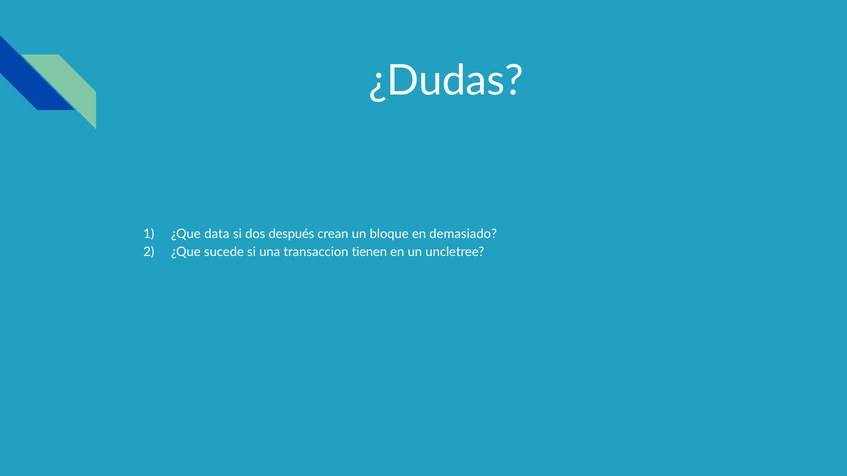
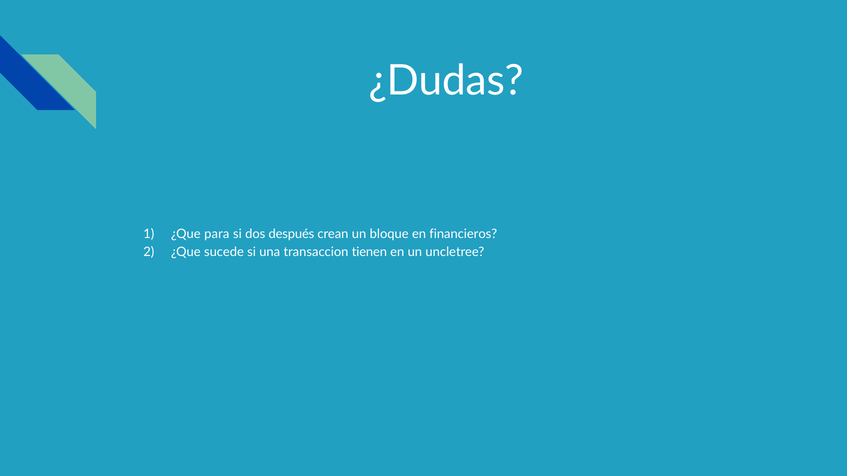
data: data -> para
demasiado: demasiado -> financieros
